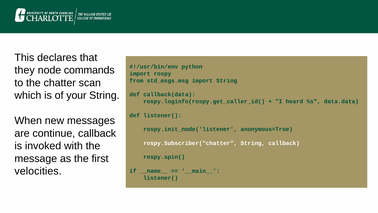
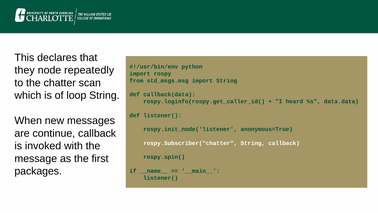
commands: commands -> repeatedly
your: your -> loop
velocities: velocities -> packages
